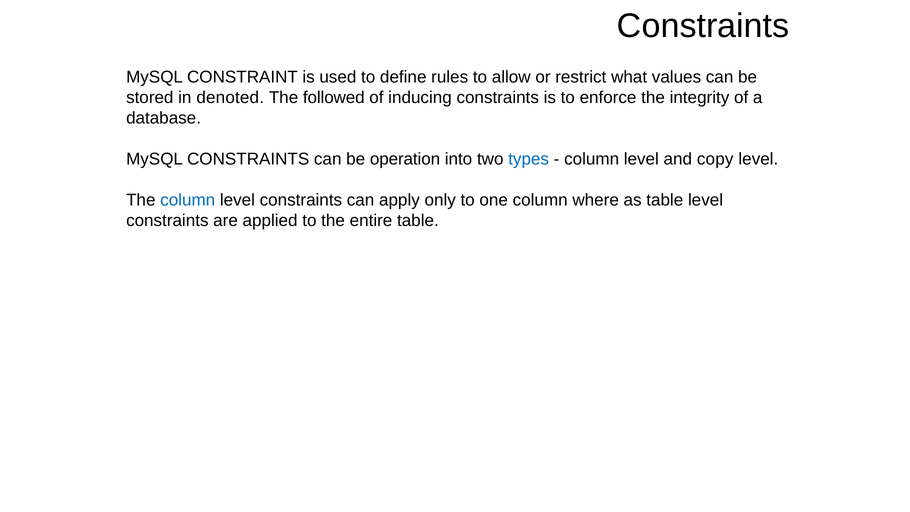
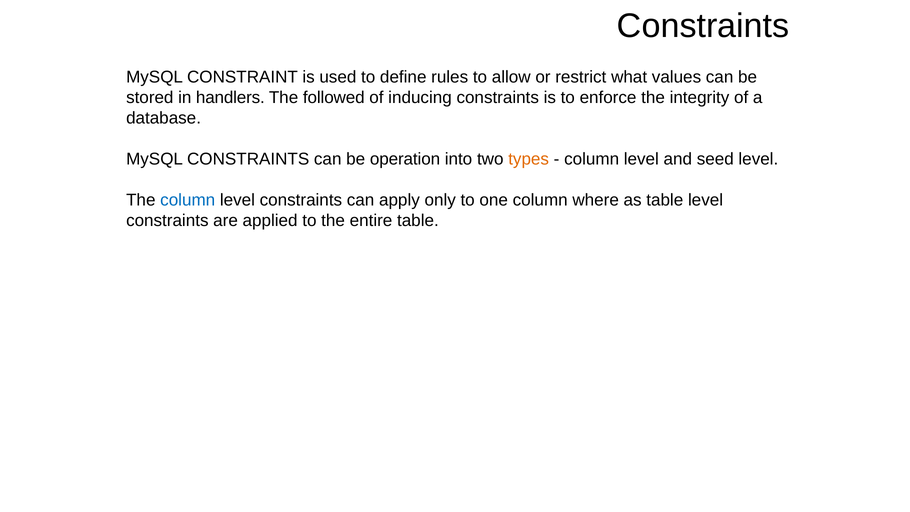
denoted: denoted -> handlers
types colour: blue -> orange
copy: copy -> seed
